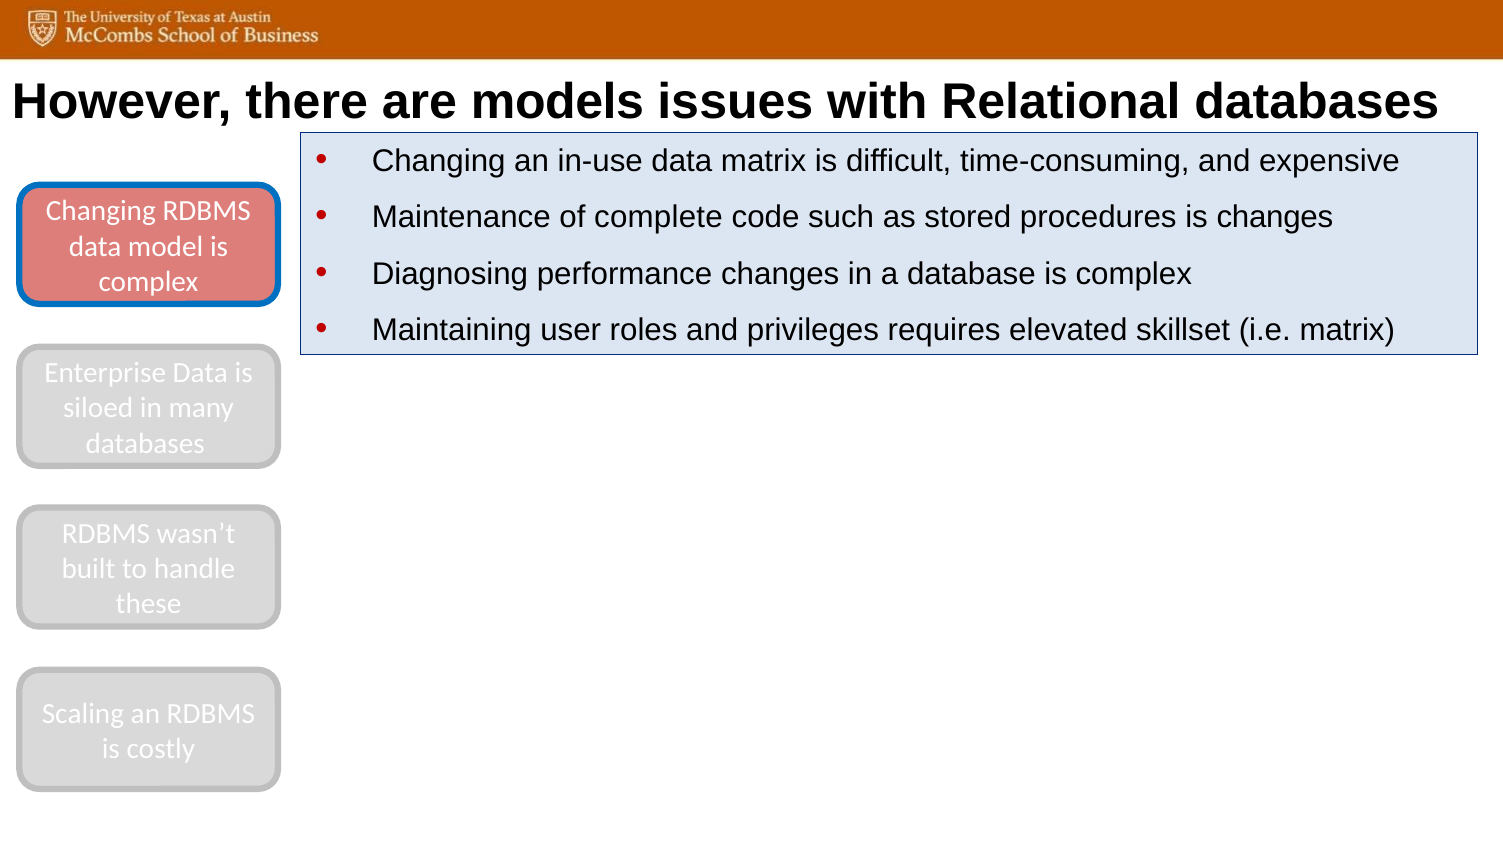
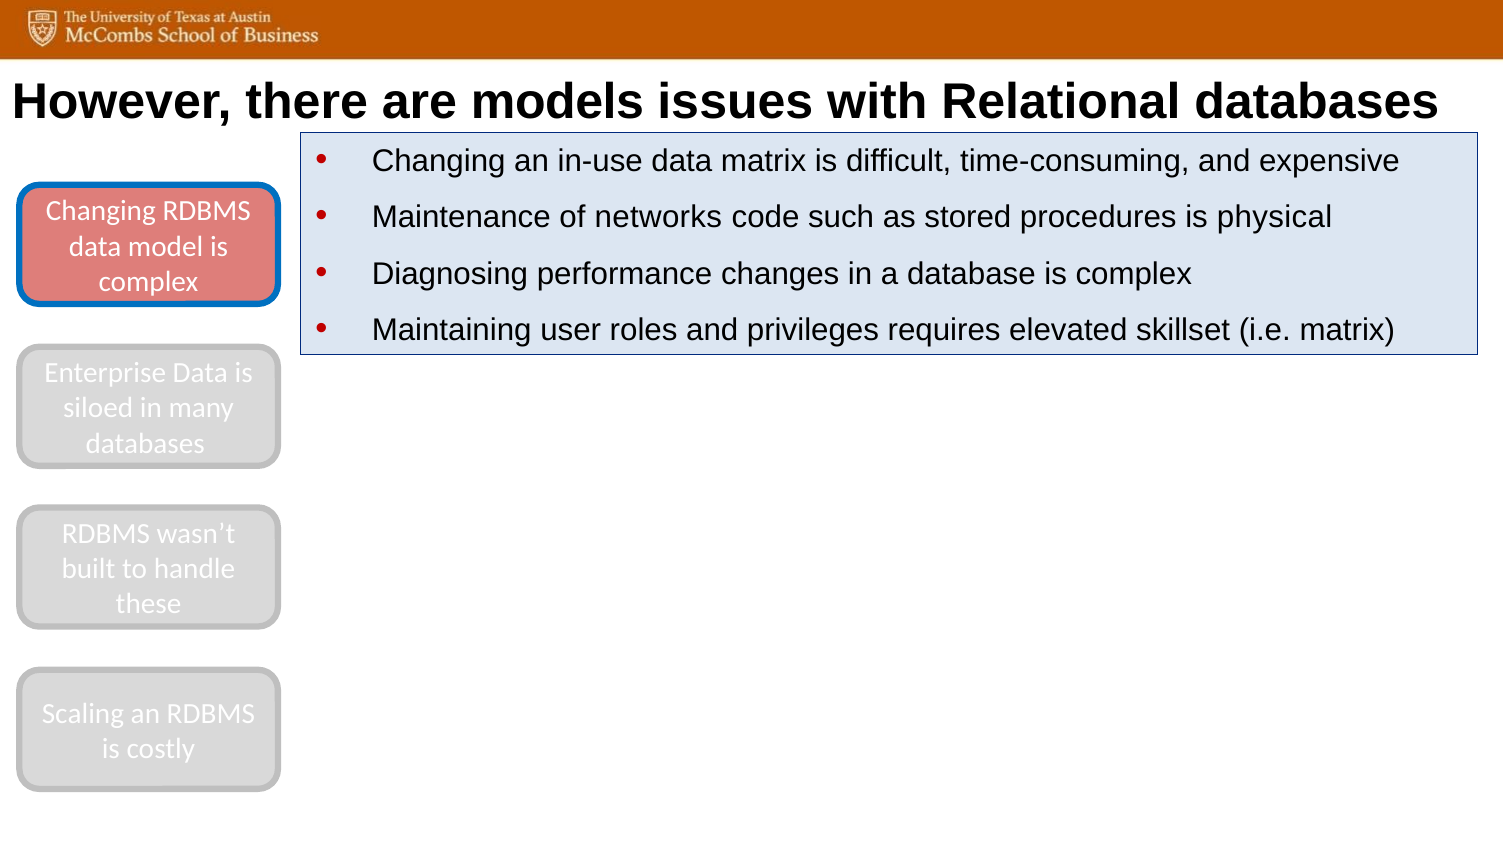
complete: complete -> networks
is changes: changes -> physical
